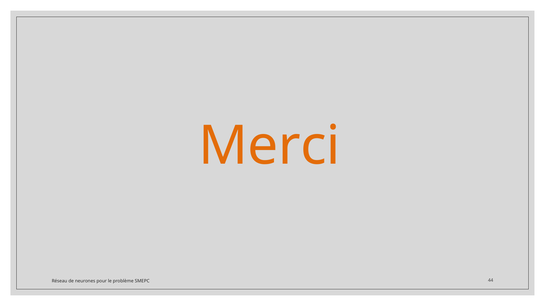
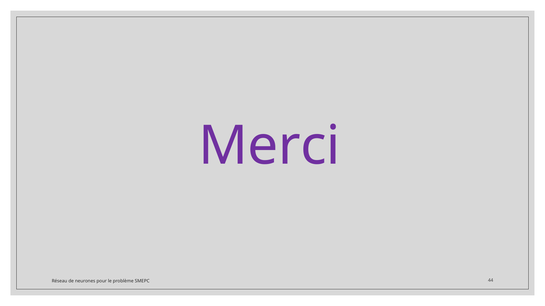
Merci colour: orange -> purple
